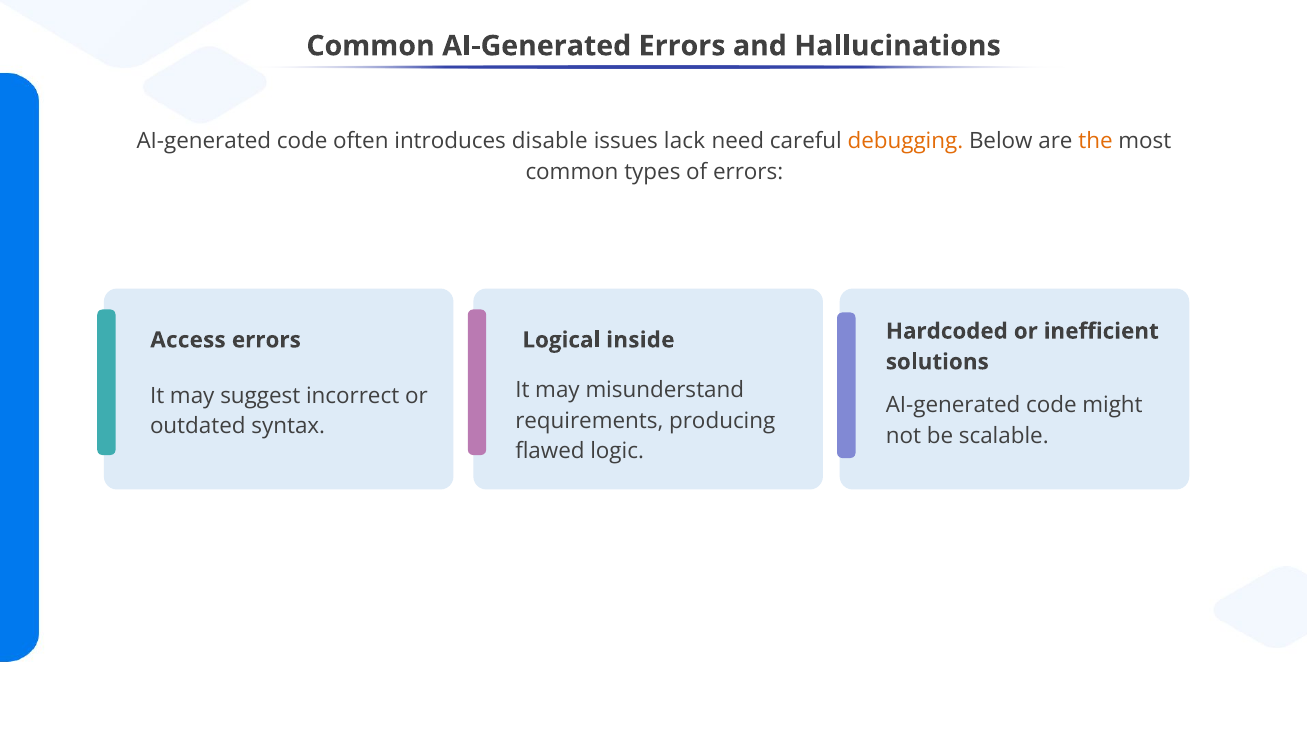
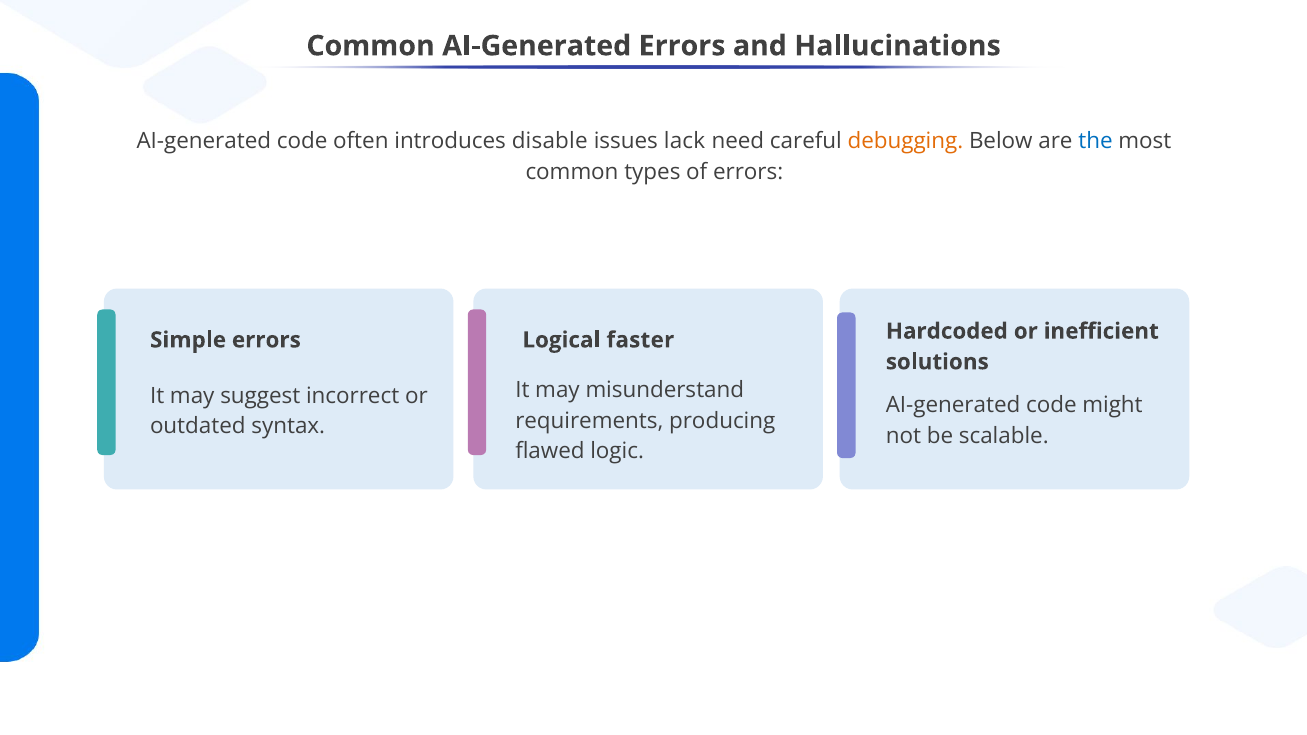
the colour: orange -> blue
Access: Access -> Simple
inside: inside -> faster
